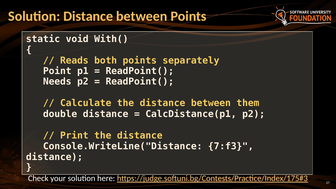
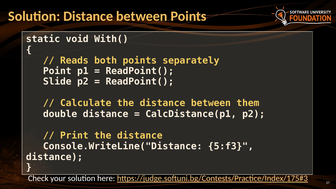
Needs: Needs -> Slide
7:f3: 7:f3 -> 5:f3
